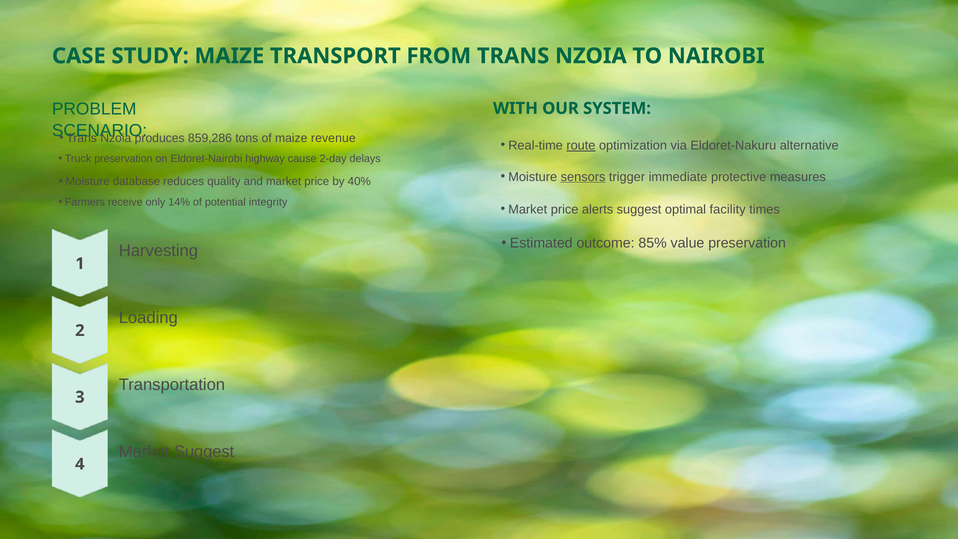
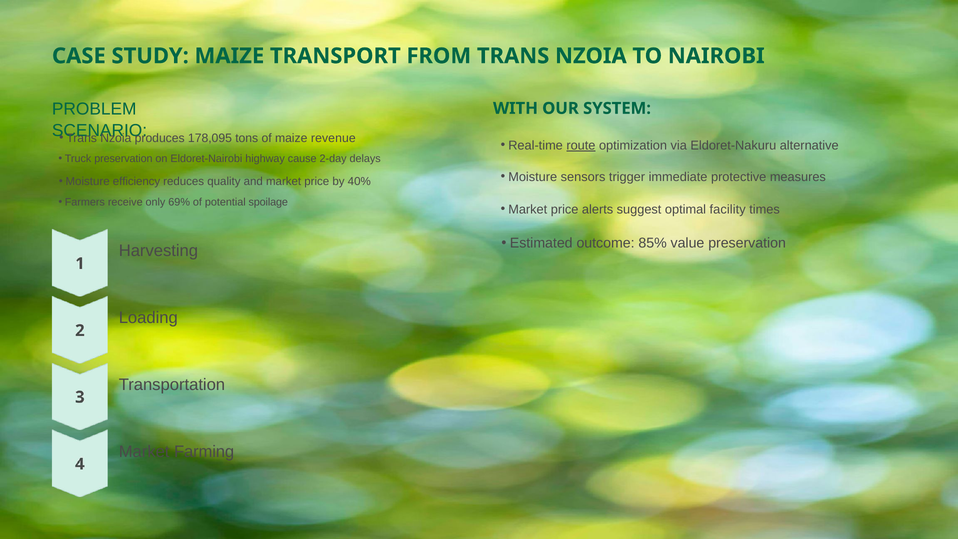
859,286: 859,286 -> 178,095
sensors underline: present -> none
database: database -> efficiency
14%: 14% -> 69%
integrity: integrity -> spoilage
Market Suggest: Suggest -> Farming
